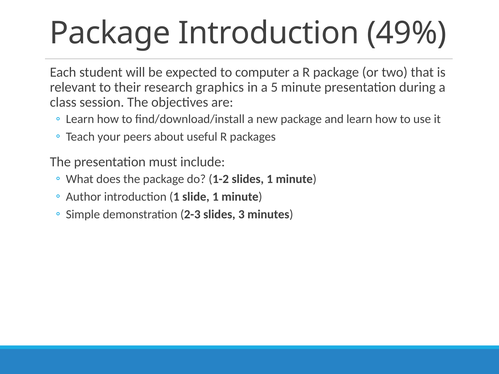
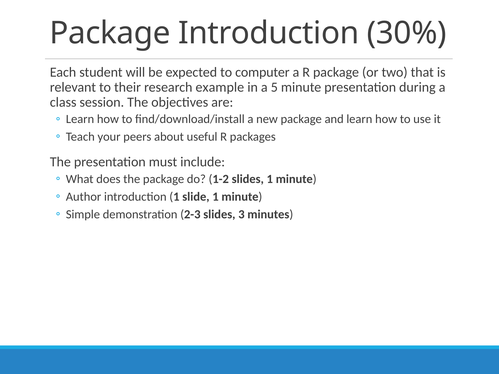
49%: 49% -> 30%
graphics: graphics -> example
